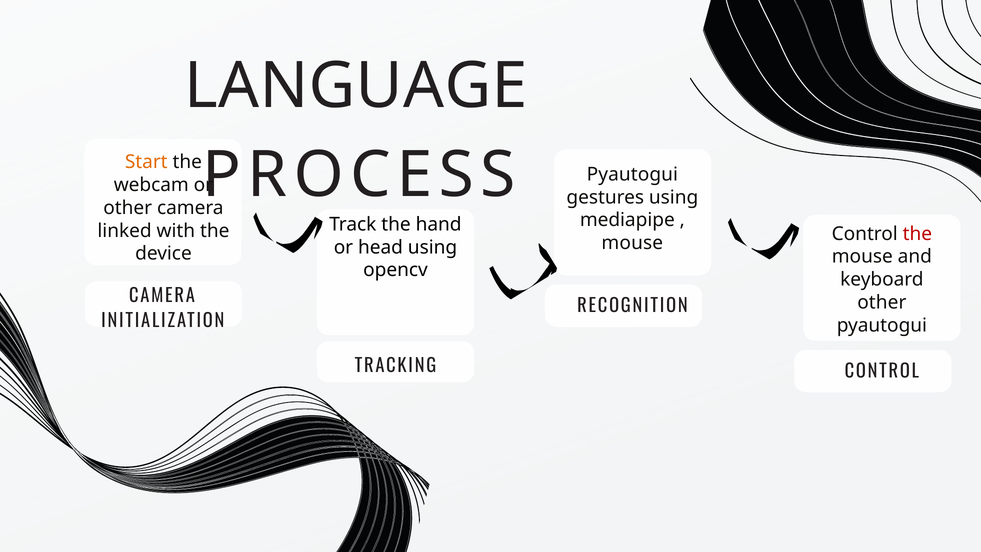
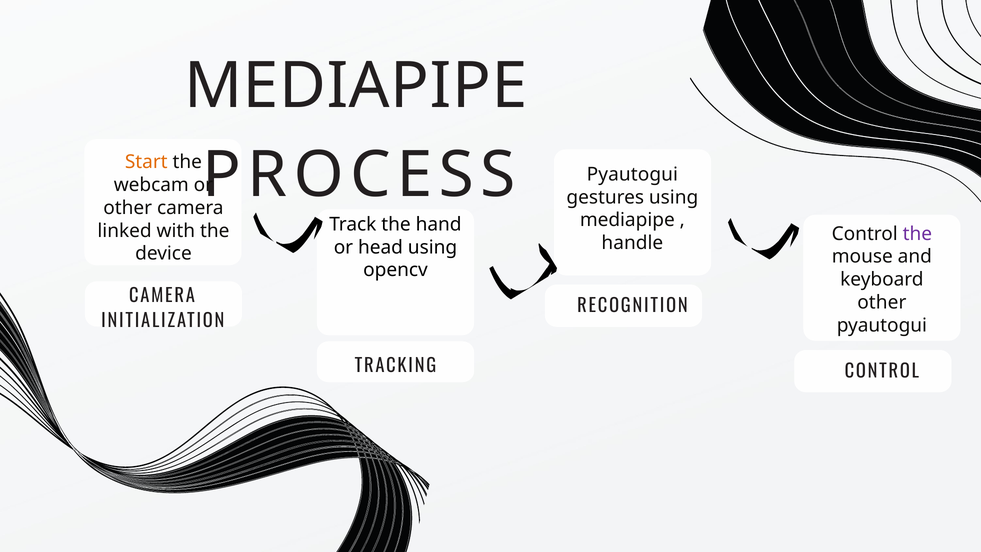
LANGUAGE at (356, 86): LANGUAGE -> MEDIAPIPE
the at (917, 234) colour: red -> purple
mouse at (632, 243): mouse -> handle
